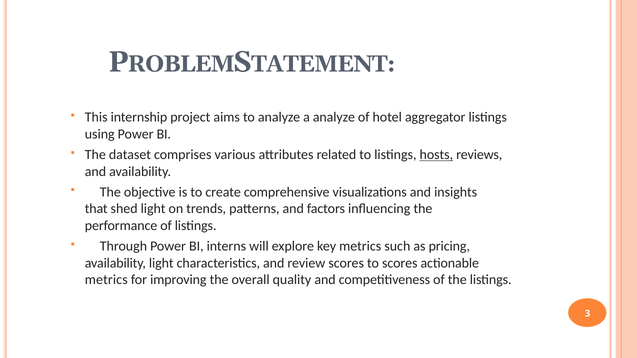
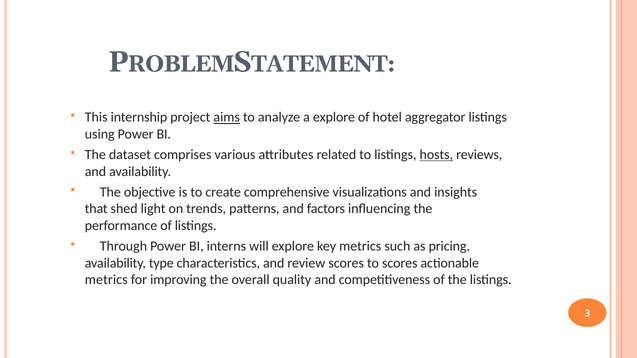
aims underline: none -> present
a analyze: analyze -> explore
availability light: light -> type
